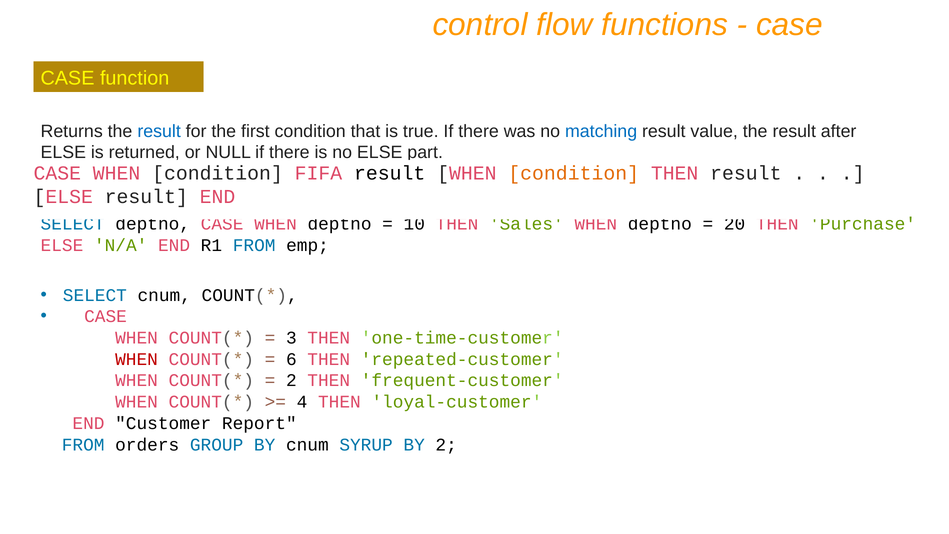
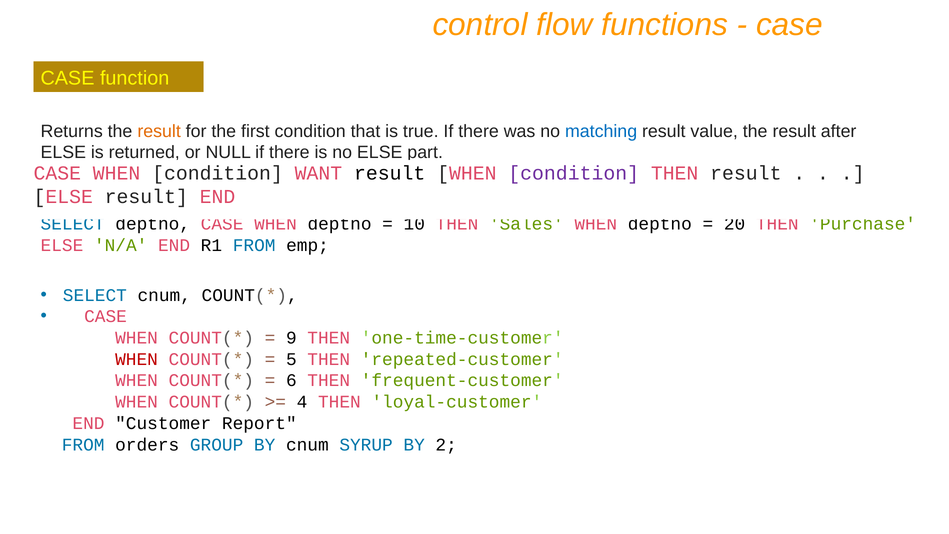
result at (159, 131) colour: blue -> orange
FIFA: FIFA -> WANT
condition at (574, 173) colour: orange -> purple
3: 3 -> 9
6: 6 -> 5
2 at (291, 380): 2 -> 6
